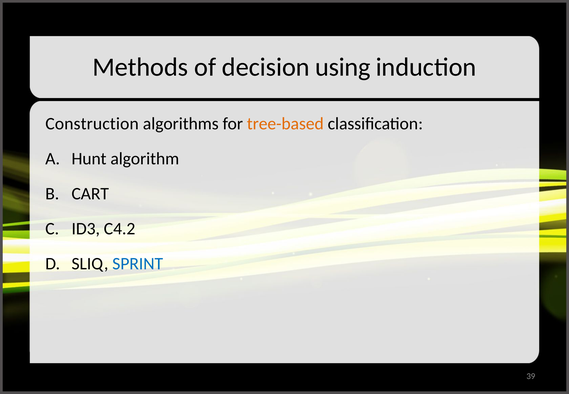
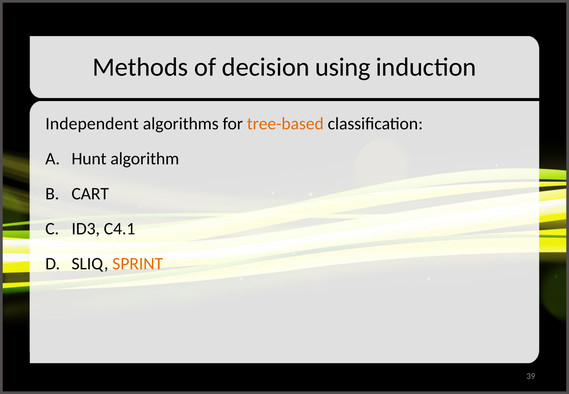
Construction: Construction -> Independent
C4.2: C4.2 -> C4.1
SPRINT colour: blue -> orange
